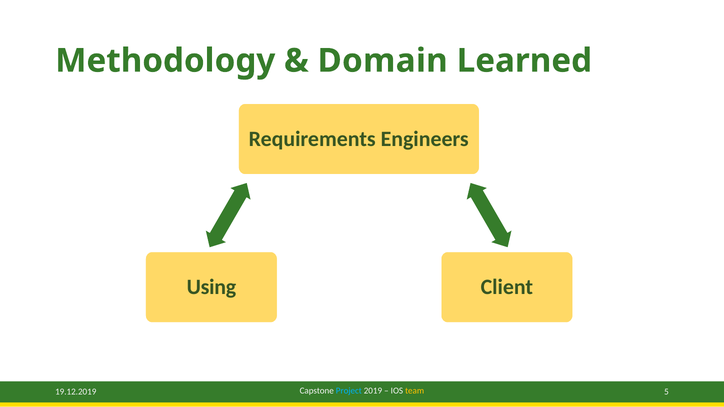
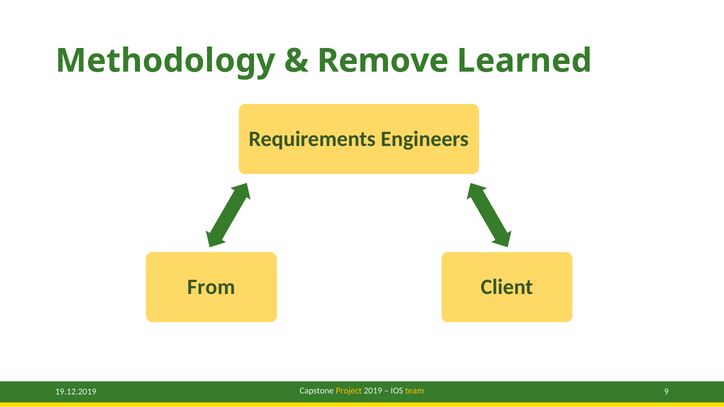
Domain: Domain -> Remove
Using: Using -> From
Project colour: light blue -> yellow
5: 5 -> 9
